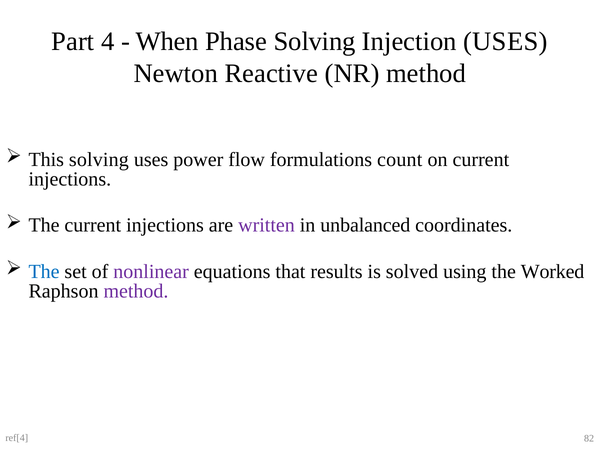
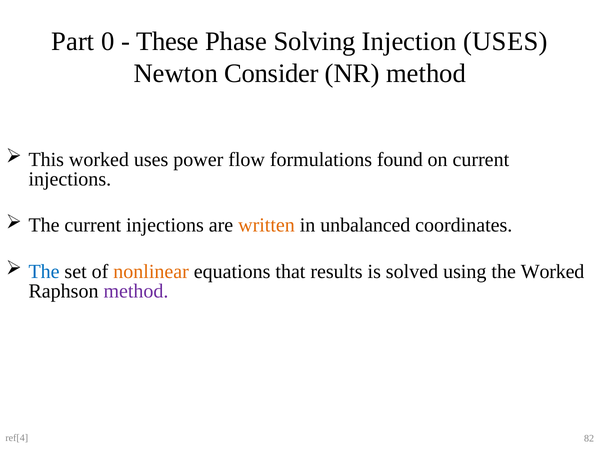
4: 4 -> 0
When: When -> These
Reactive: Reactive -> Consider
This solving: solving -> worked
count: count -> found
written colour: purple -> orange
nonlinear colour: purple -> orange
